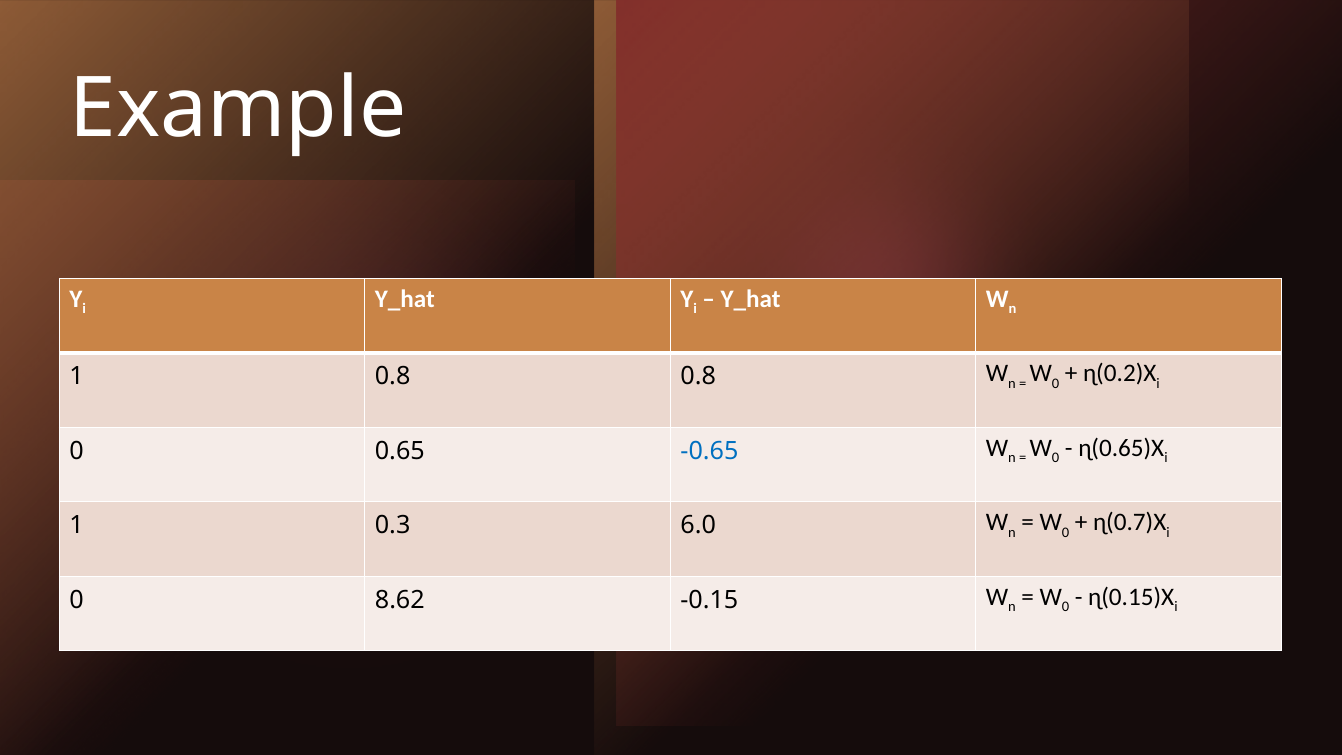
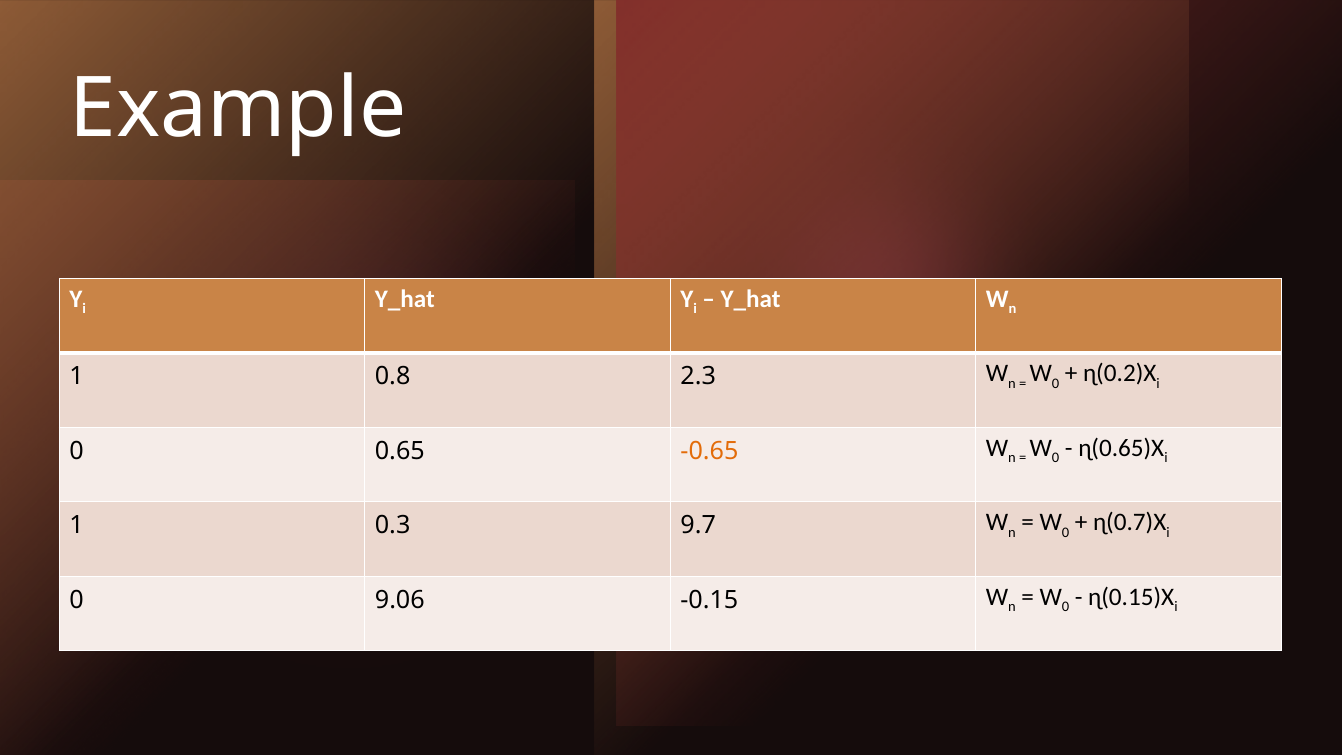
0.8 0.8: 0.8 -> 2.3
-0.65 colour: blue -> orange
6.0: 6.0 -> 9.7
8.62: 8.62 -> 9.06
